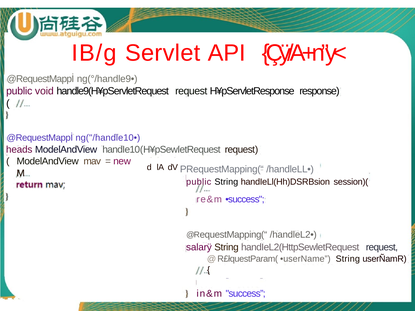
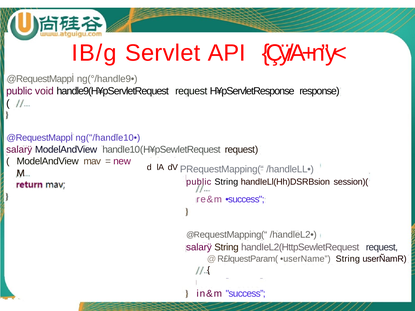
heads at (19, 150): heads -> salarÿ
